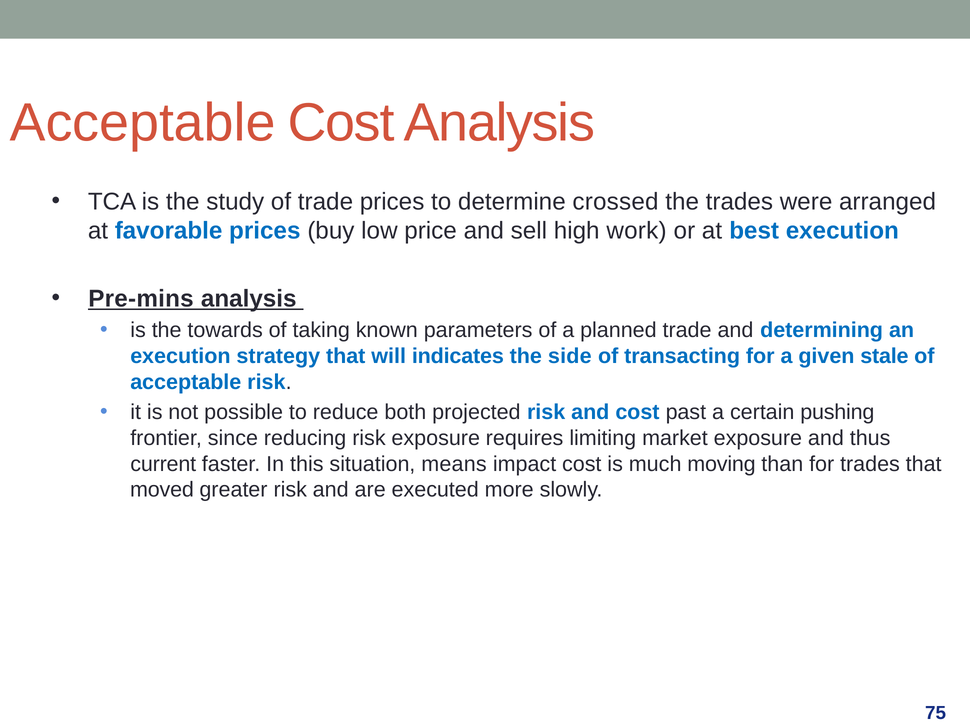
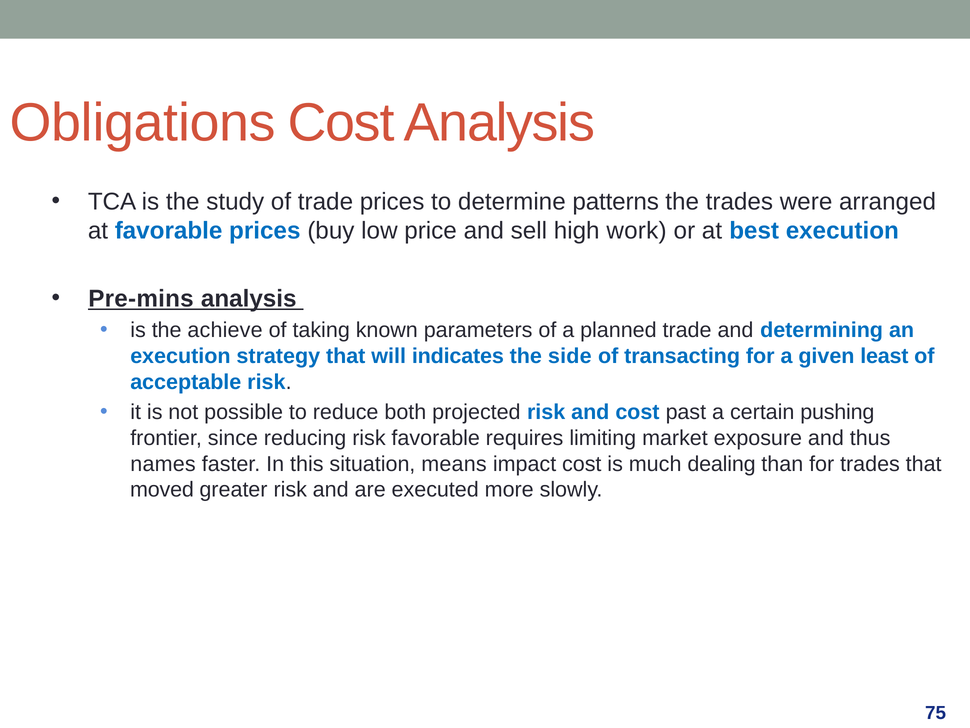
Acceptable at (143, 123): Acceptable -> Obligations
crossed: crossed -> patterns
towards: towards -> achieve
stale: stale -> least
risk exposure: exposure -> favorable
current: current -> names
moving: moving -> dealing
